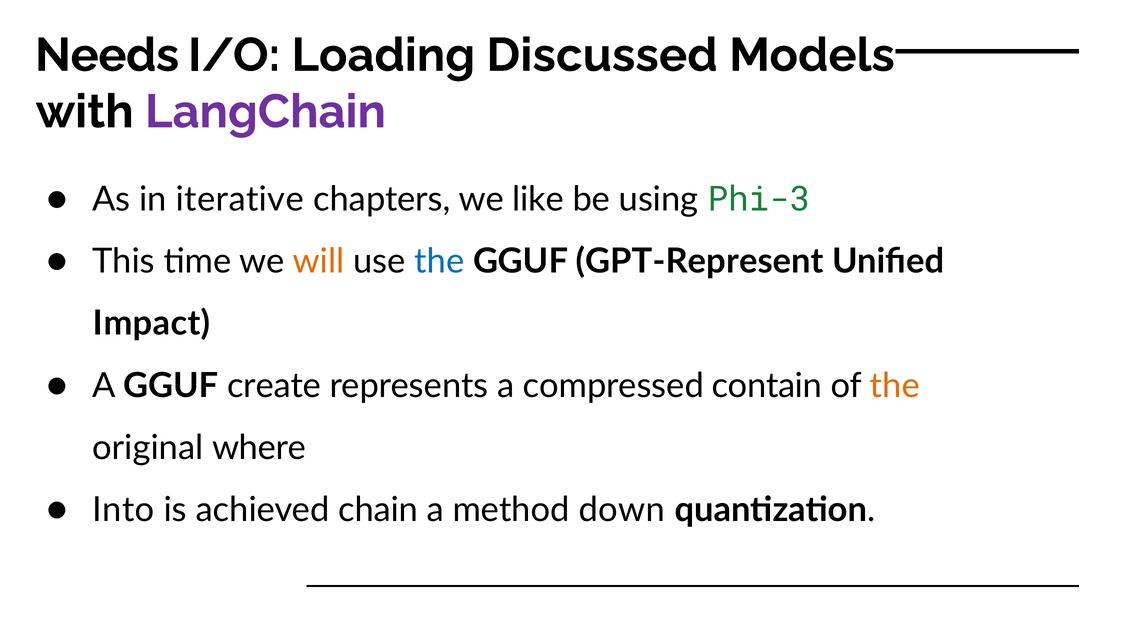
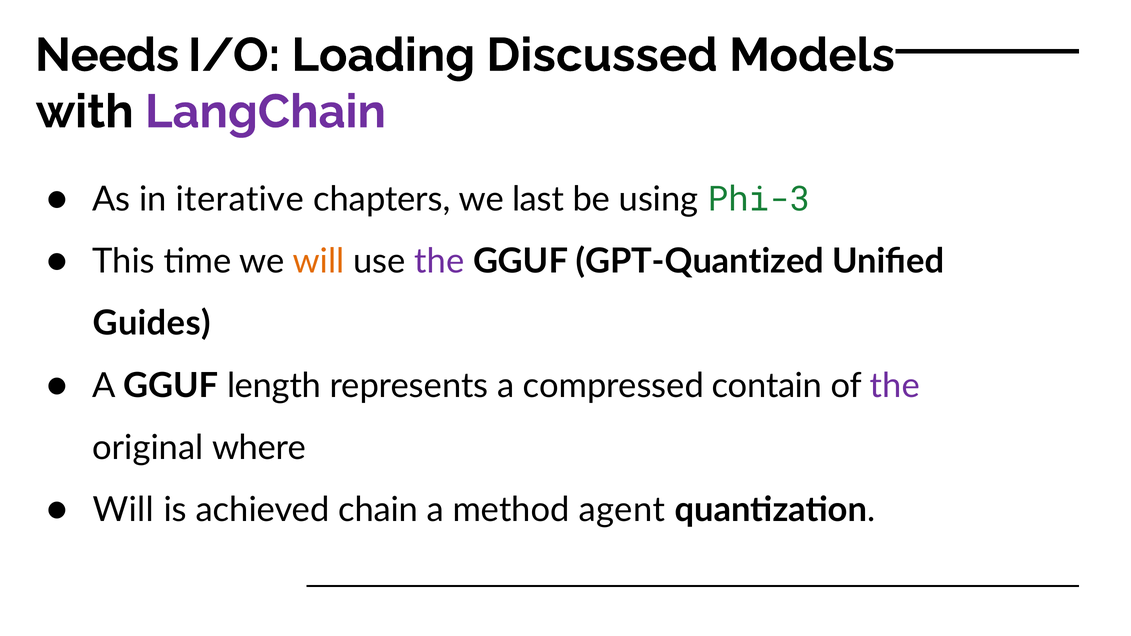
like: like -> last
the at (439, 262) colour: blue -> purple
GPT-Represent: GPT-Represent -> GPT-Quantized
Impact: Impact -> Guides
create: create -> length
the at (895, 386) colour: orange -> purple
Into at (123, 510): Into -> Will
down: down -> agent
